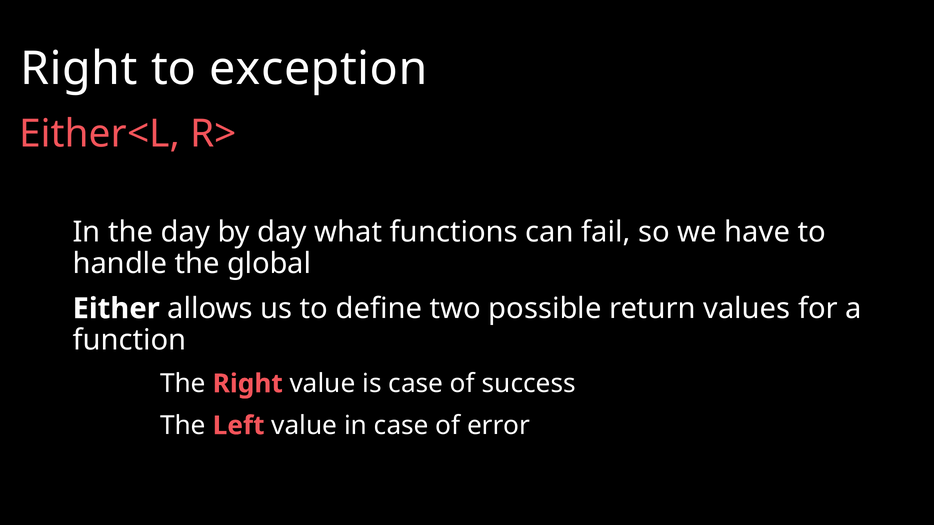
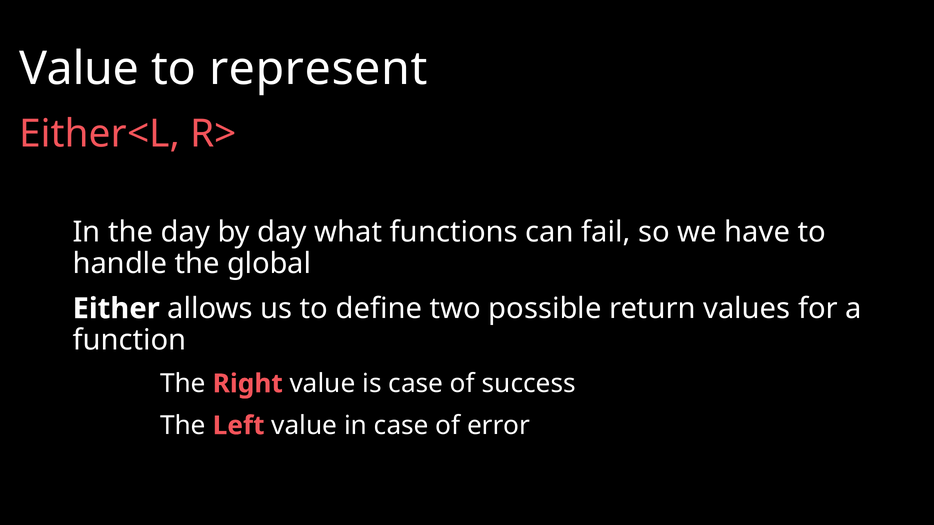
Right at (79, 69): Right -> Value
exception: exception -> represent
